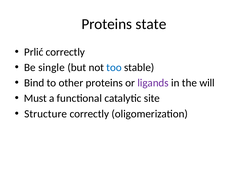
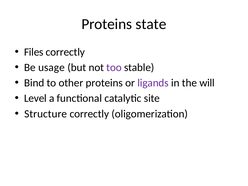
Prlić: Prlić -> Files
single: single -> usage
too colour: blue -> purple
Must: Must -> Level
